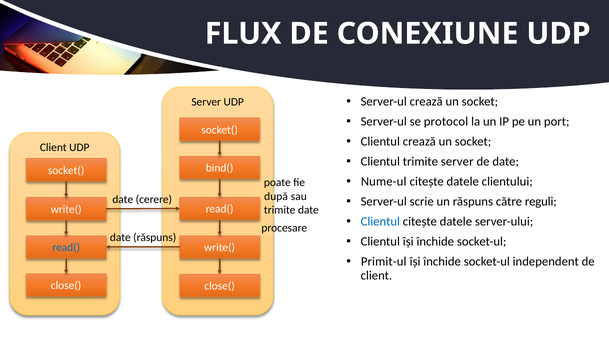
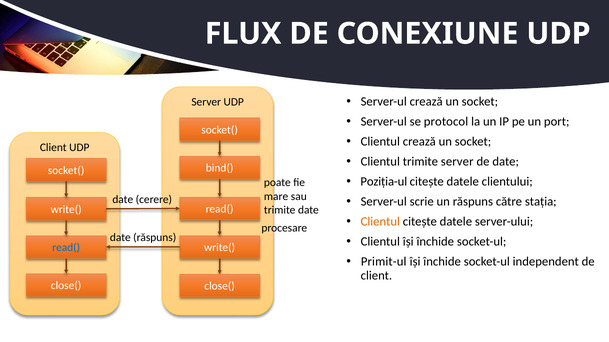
Nume-ul: Nume-ul -> Poziția-ul
după: după -> mare
reguli: reguli -> stația
Clientul at (380, 222) colour: blue -> orange
